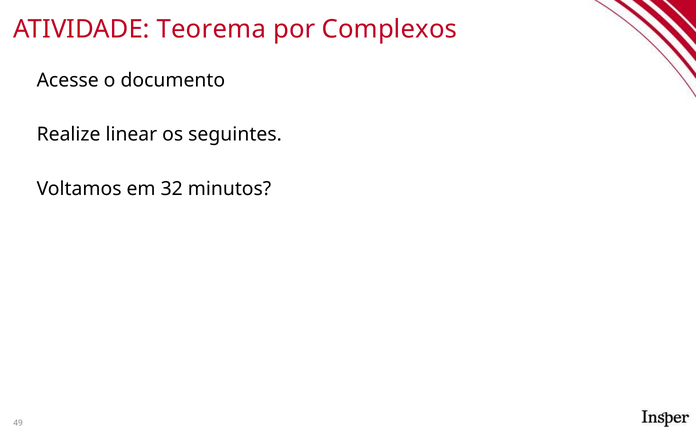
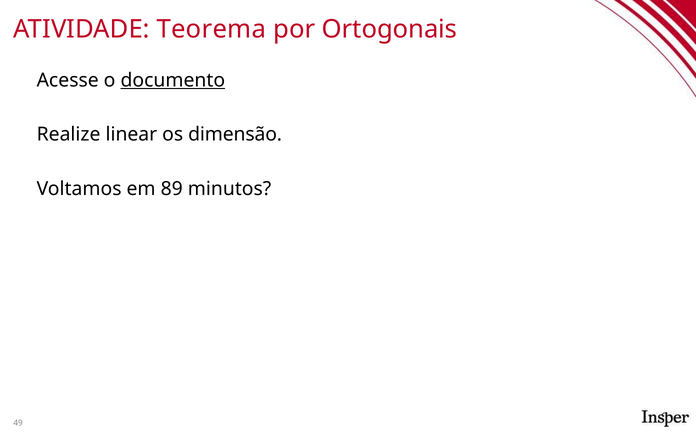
Complexos: Complexos -> Ortogonais
documento underline: none -> present
seguintes: seguintes -> dimensão
32: 32 -> 89
